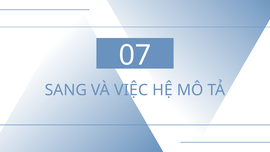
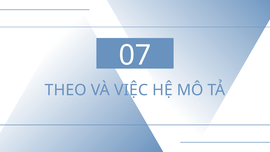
SANG: SANG -> THEO
